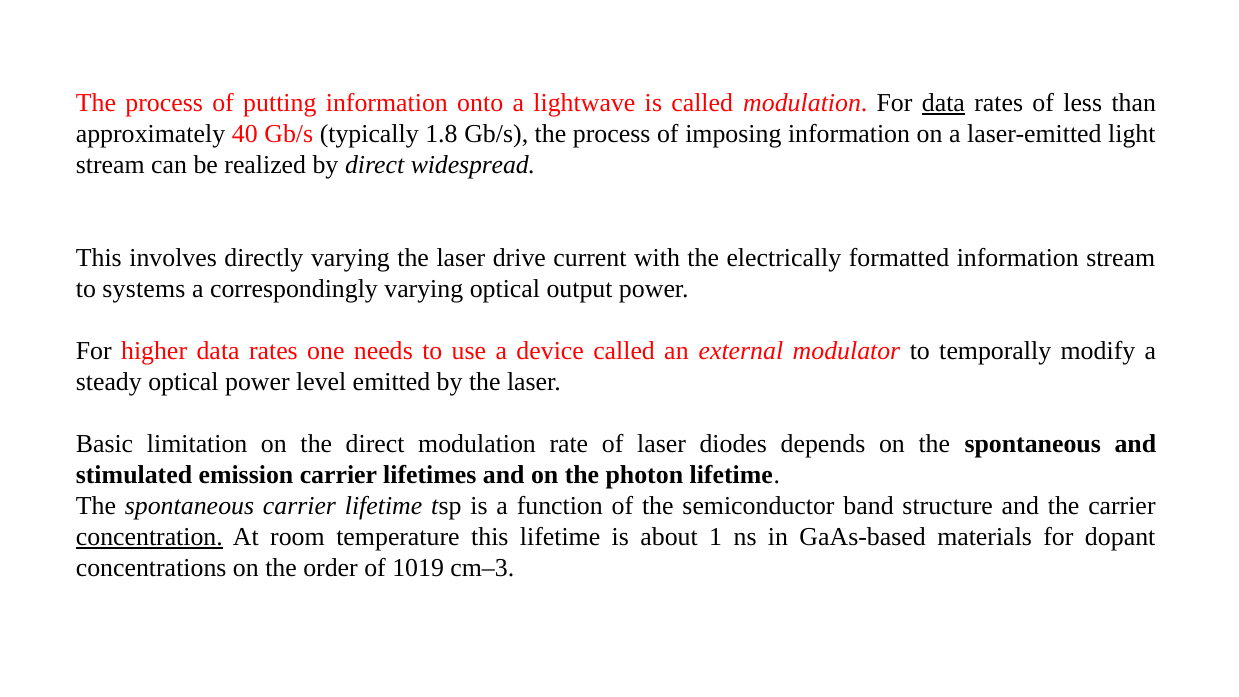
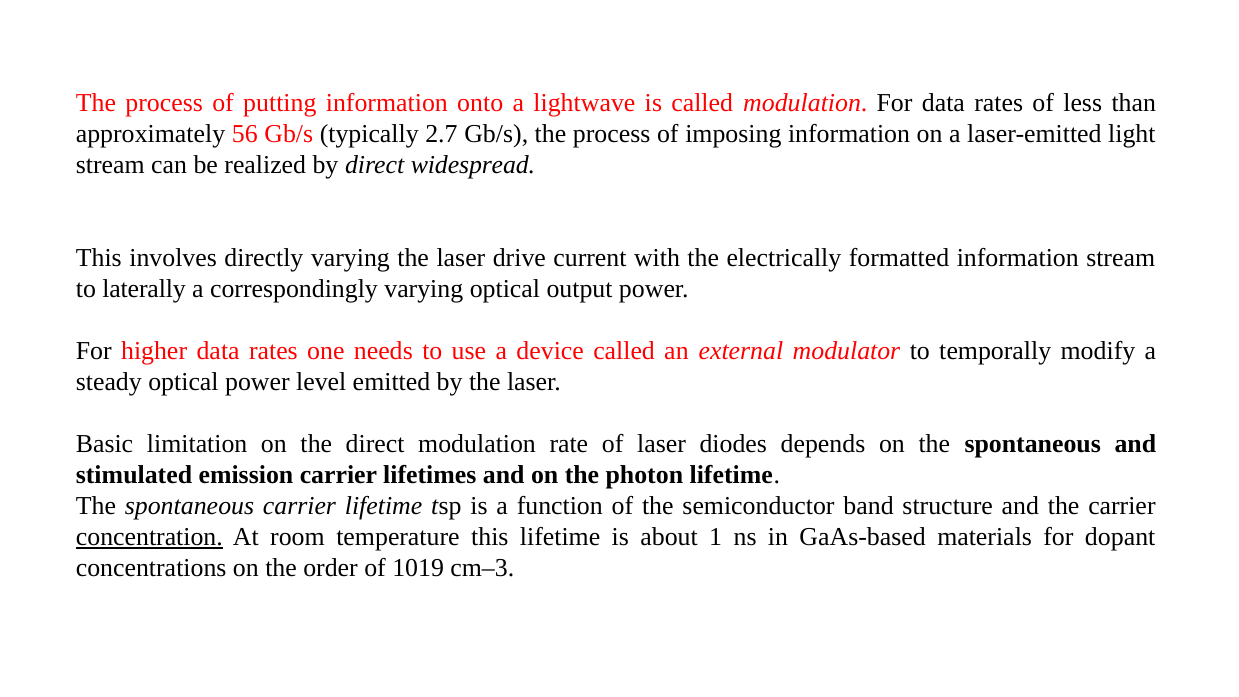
data at (943, 103) underline: present -> none
40: 40 -> 56
1.8: 1.8 -> 2.7
systems: systems -> laterally
